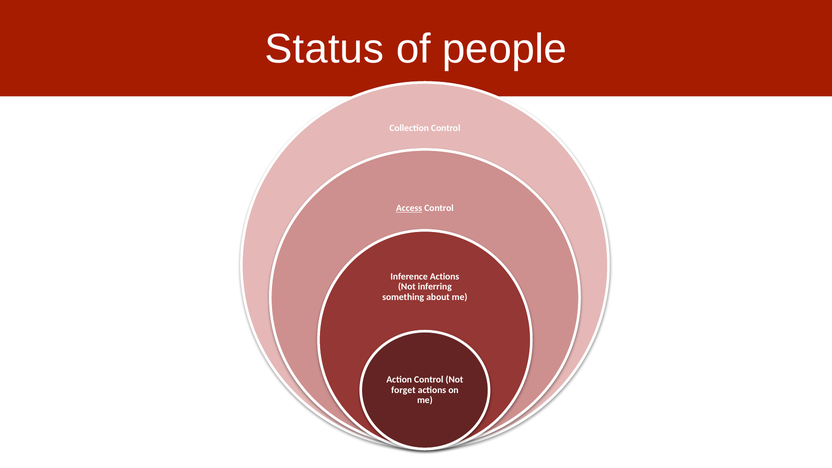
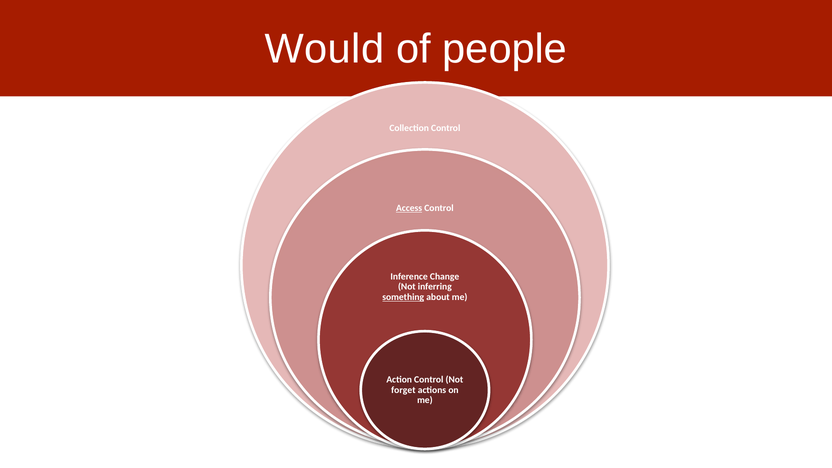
Status: Status -> Would
Inference Actions: Actions -> Change
something underline: none -> present
